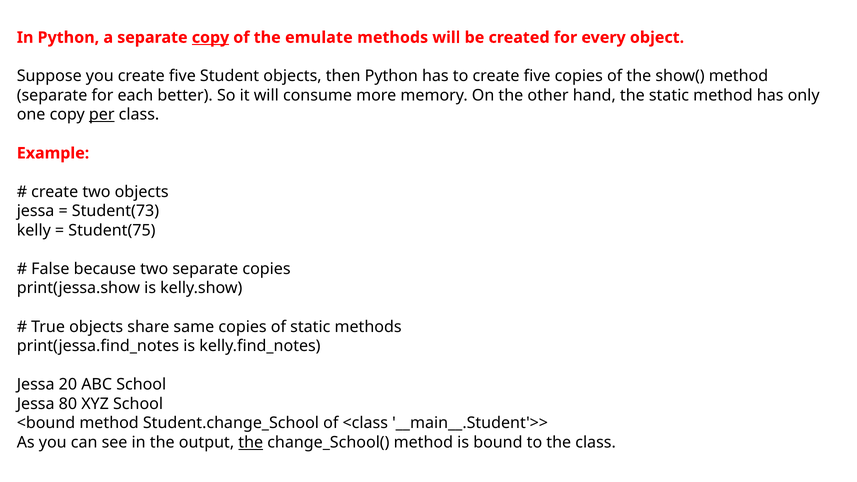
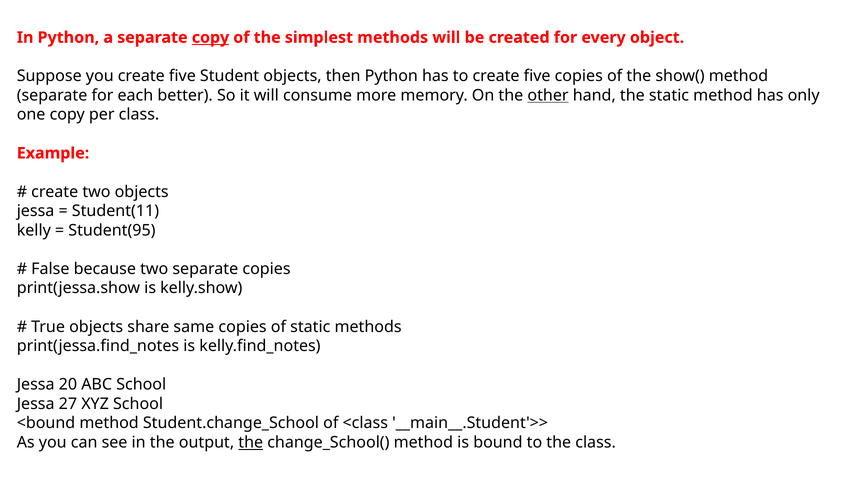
emulate: emulate -> simplest
other underline: none -> present
per underline: present -> none
Student(73: Student(73 -> Student(11
Student(75: Student(75 -> Student(95
80: 80 -> 27
